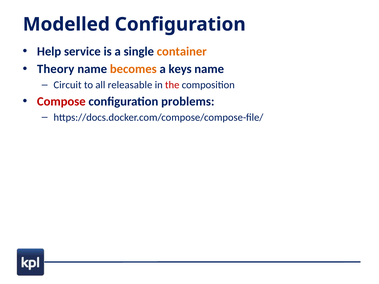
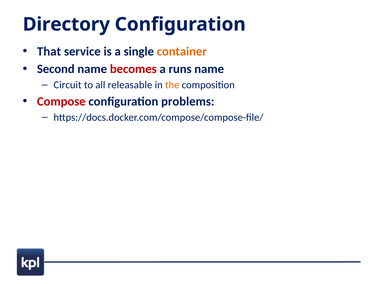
Modelled: Modelled -> Directory
Help: Help -> That
Theory: Theory -> Second
becomes colour: orange -> red
keys: keys -> runs
the colour: red -> orange
